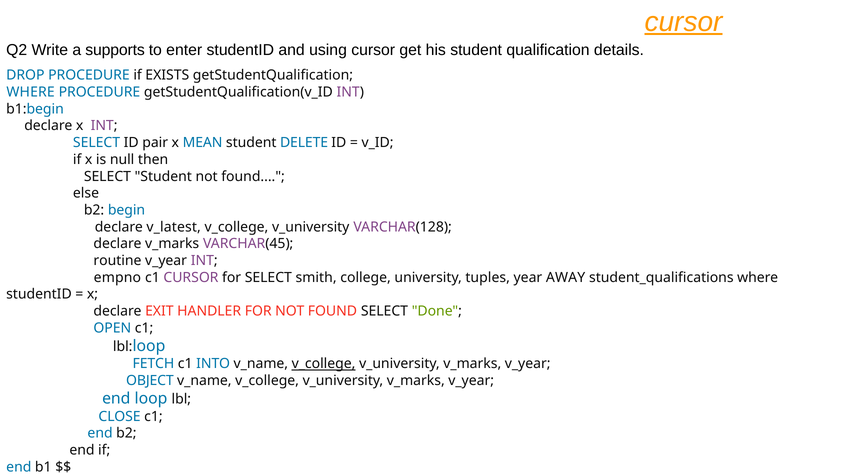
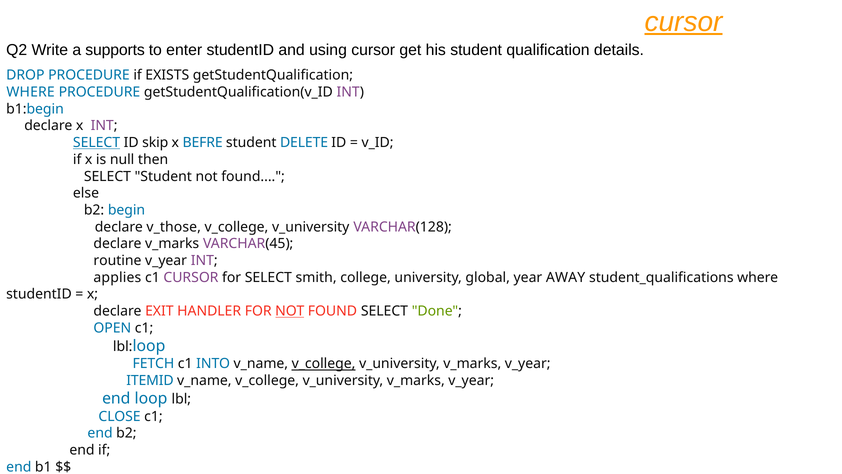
SELECT at (97, 143) underline: none -> present
pair: pair -> skip
MEAN: MEAN -> BEFRE
v_latest: v_latest -> v_those
empno: empno -> applies
tuples: tuples -> global
NOT at (290, 311) underline: none -> present
OBJECT: OBJECT -> ITEMID
